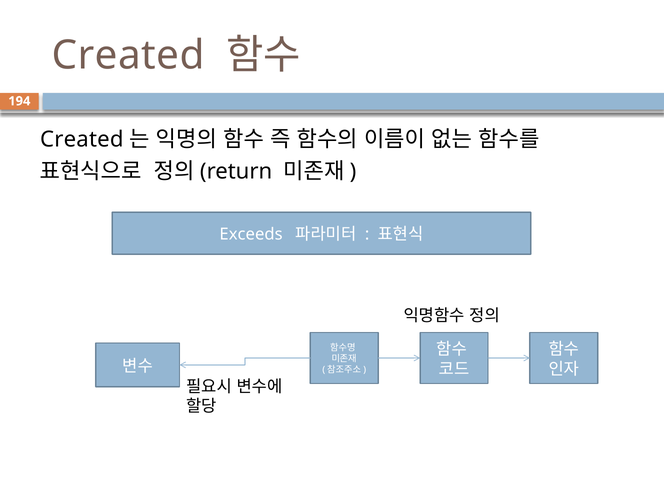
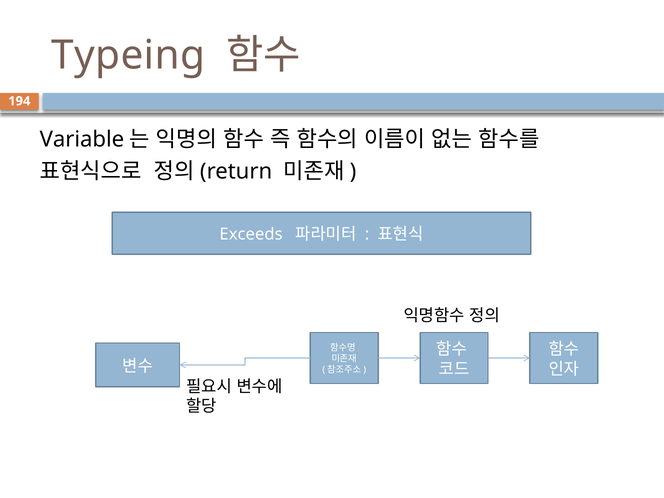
Created at (128, 55): Created -> Typeing
Created at (82, 140): Created -> Variable
